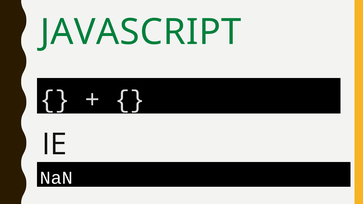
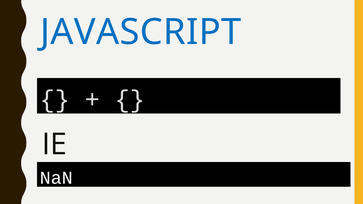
JAVASCRIPT colour: green -> blue
